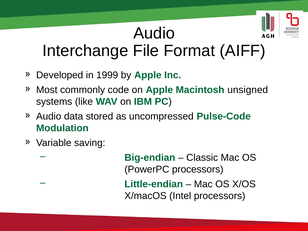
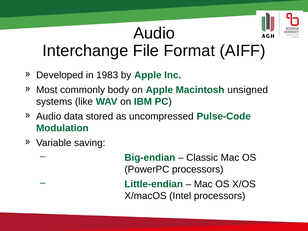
1999: 1999 -> 1983
code: code -> body
